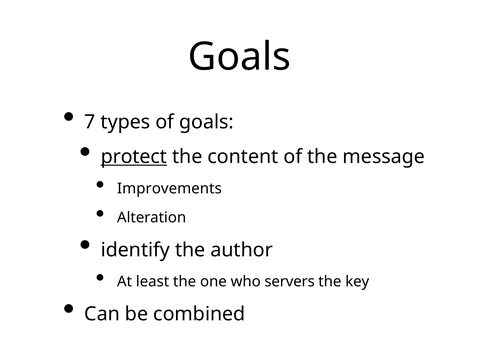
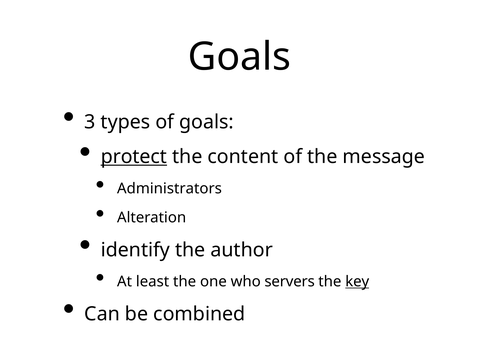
7: 7 -> 3
Improvements: Improvements -> Administrators
key underline: none -> present
